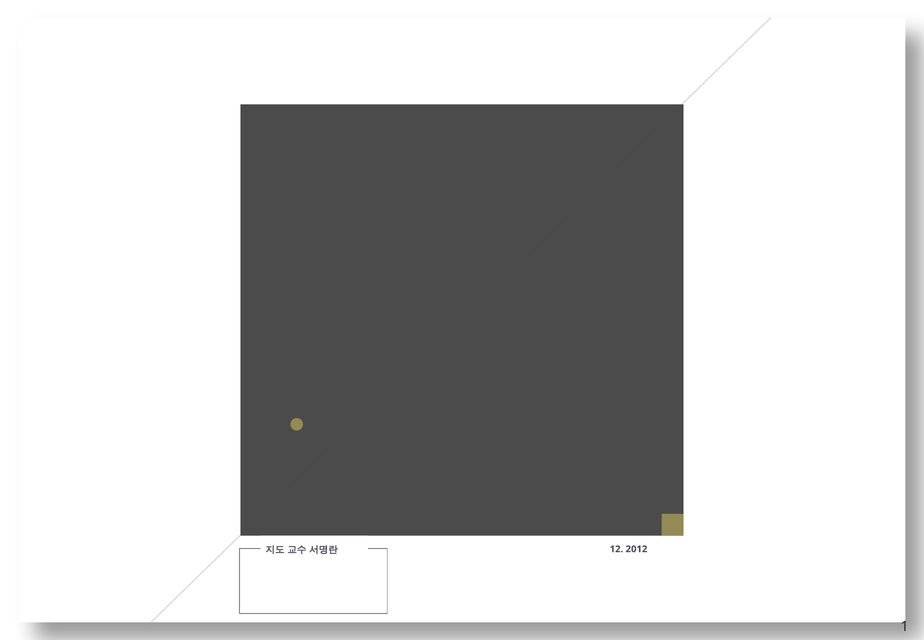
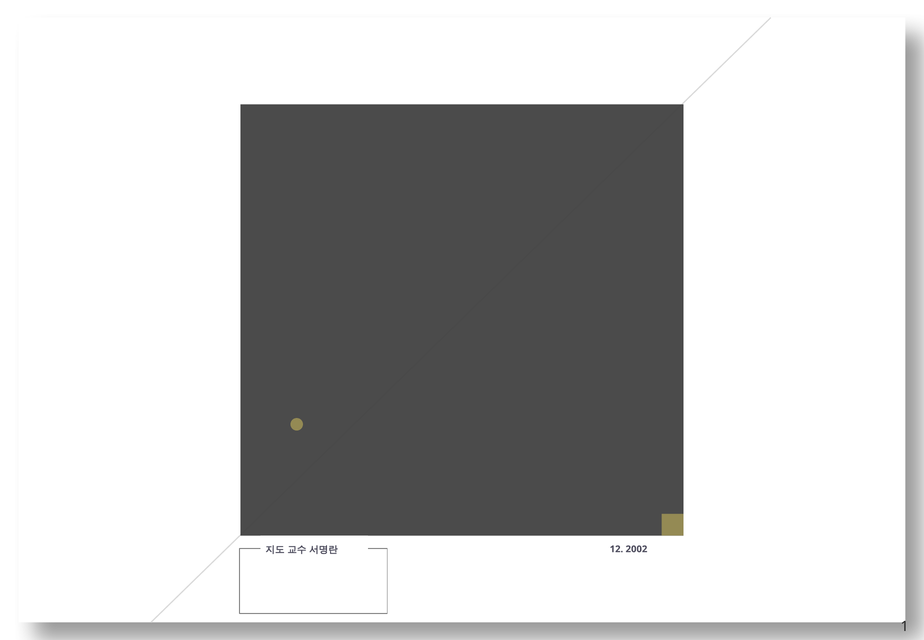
2012: 2012 -> 2002
